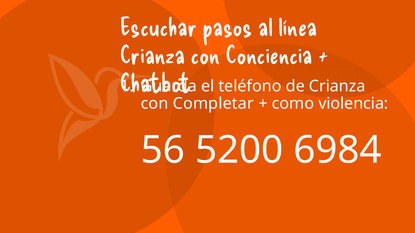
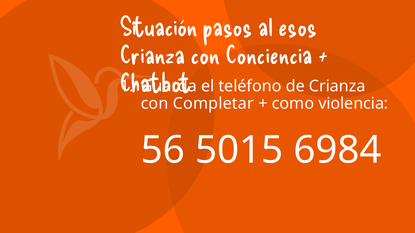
Escuchar: Escuchar -> Situación
línea: línea -> esos
5200: 5200 -> 5015
